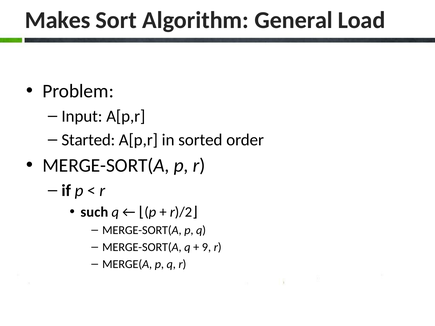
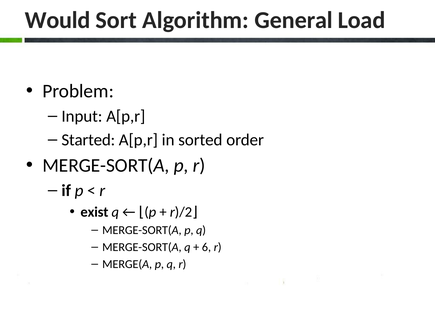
Makes: Makes -> Would
such: such -> exist
9: 9 -> 6
